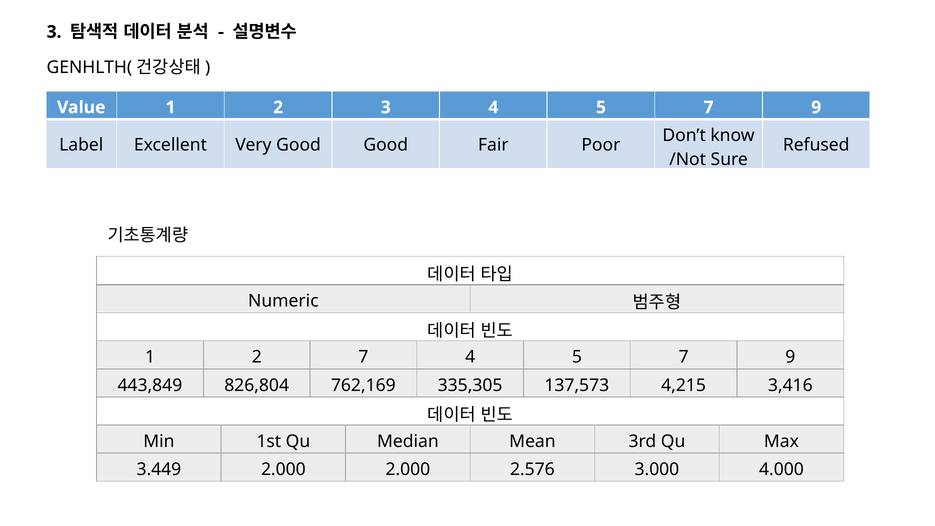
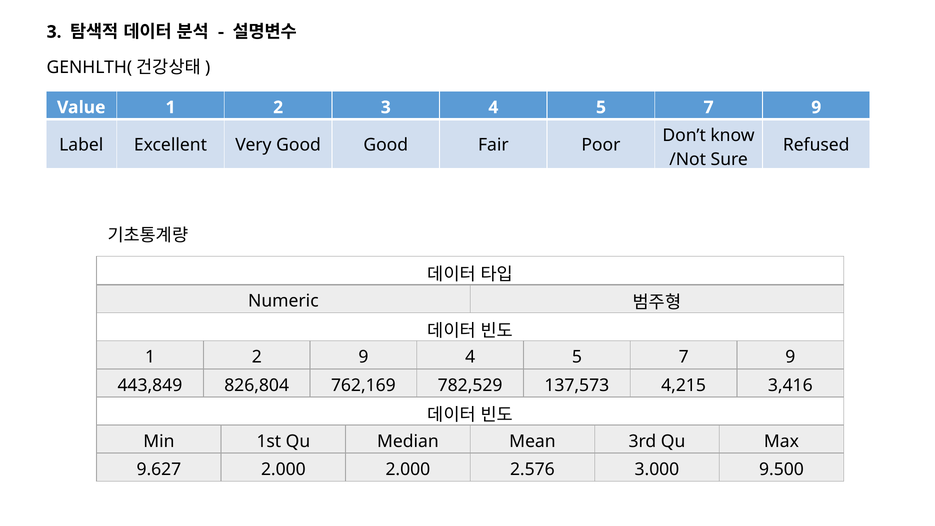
2 7: 7 -> 9
335,305: 335,305 -> 782,529
3.449: 3.449 -> 9.627
4.000: 4.000 -> 9.500
